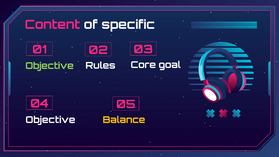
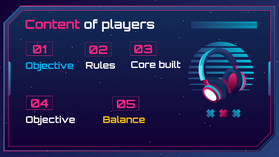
specific: specific -> players
goal: goal -> built
Objective at (50, 66) colour: light green -> light blue
